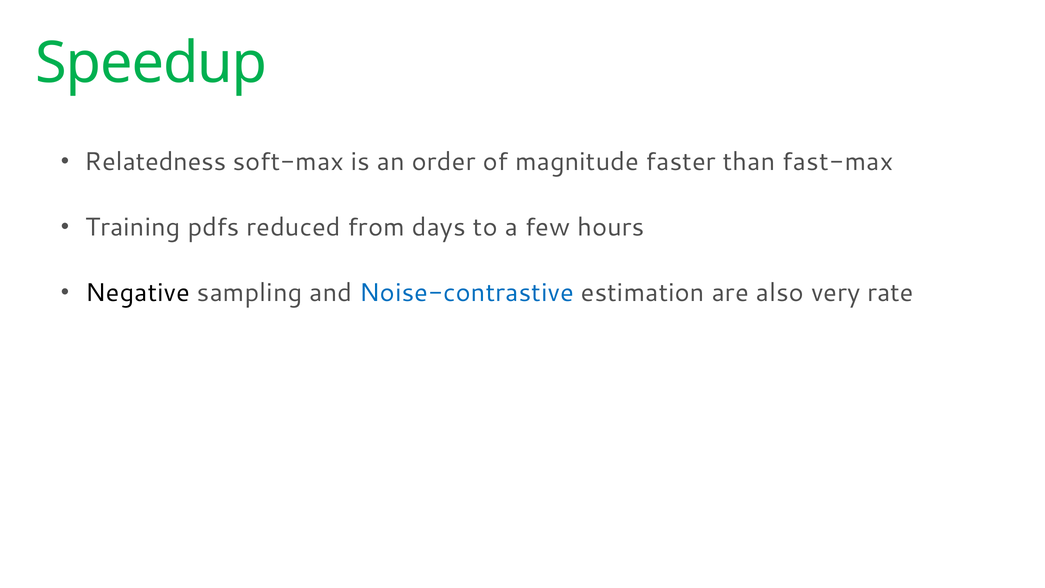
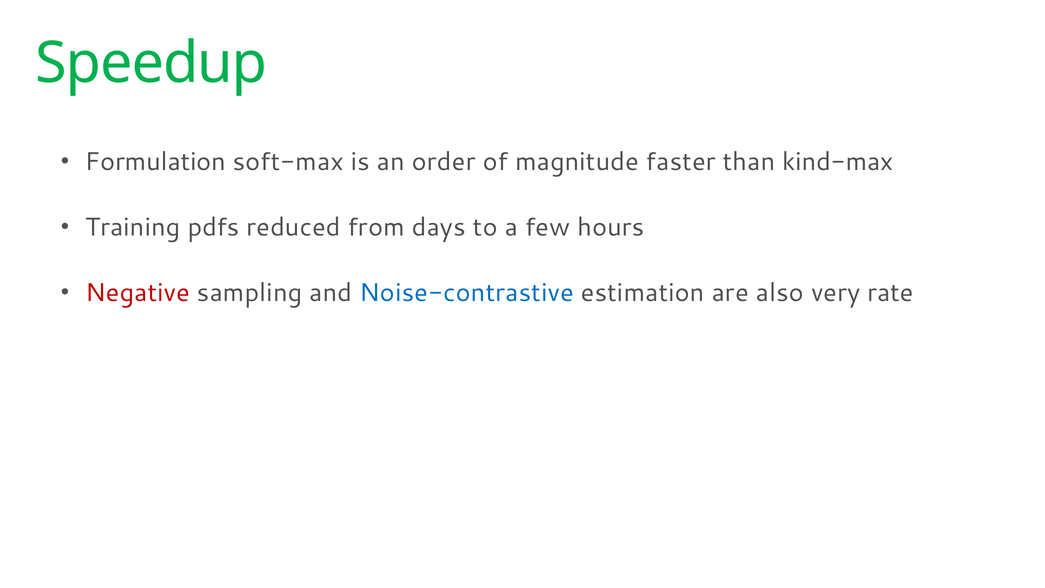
Relatedness: Relatedness -> Formulation
fast-max: fast-max -> kind-max
Negative colour: black -> red
